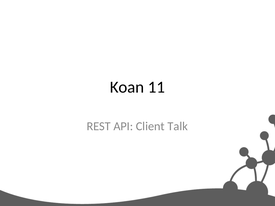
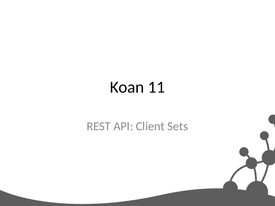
Talk: Talk -> Sets
